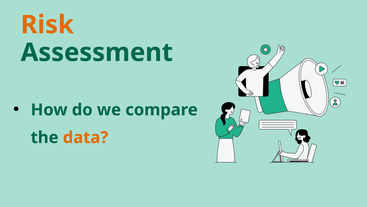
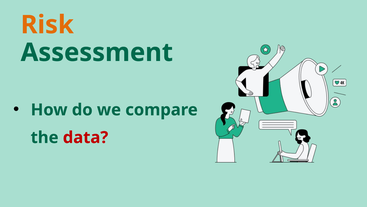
data colour: orange -> red
